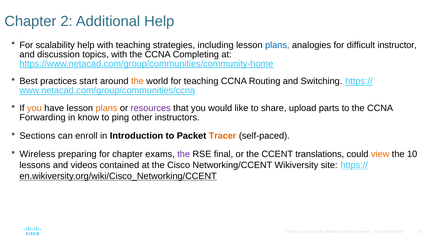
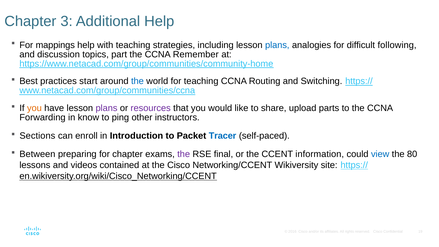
2: 2 -> 3
scalability: scalability -> mappings
instructor: instructor -> following
topics with: with -> part
Completing: Completing -> Remember
the at (137, 81) colour: orange -> blue
plans at (106, 108) colour: orange -> purple
Tracer colour: orange -> blue
Wireless: Wireless -> Between
translations: translations -> information
view colour: orange -> blue
10: 10 -> 80
